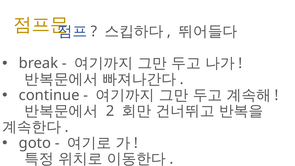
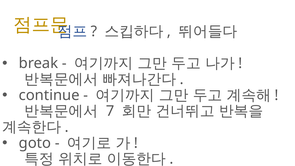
2: 2 -> 7
